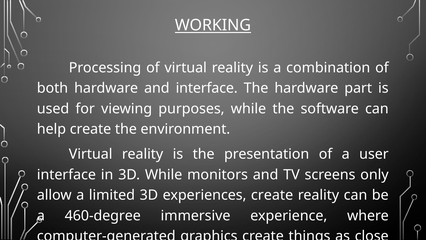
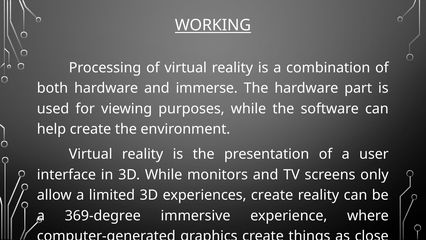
and interface: interface -> immerse
460-degree: 460-degree -> 369-degree
